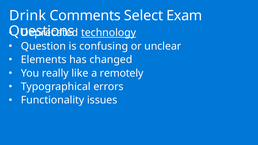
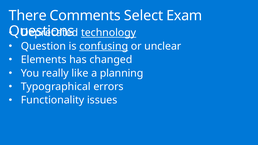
Drink: Drink -> There
confusing underline: none -> present
remotely: remotely -> planning
